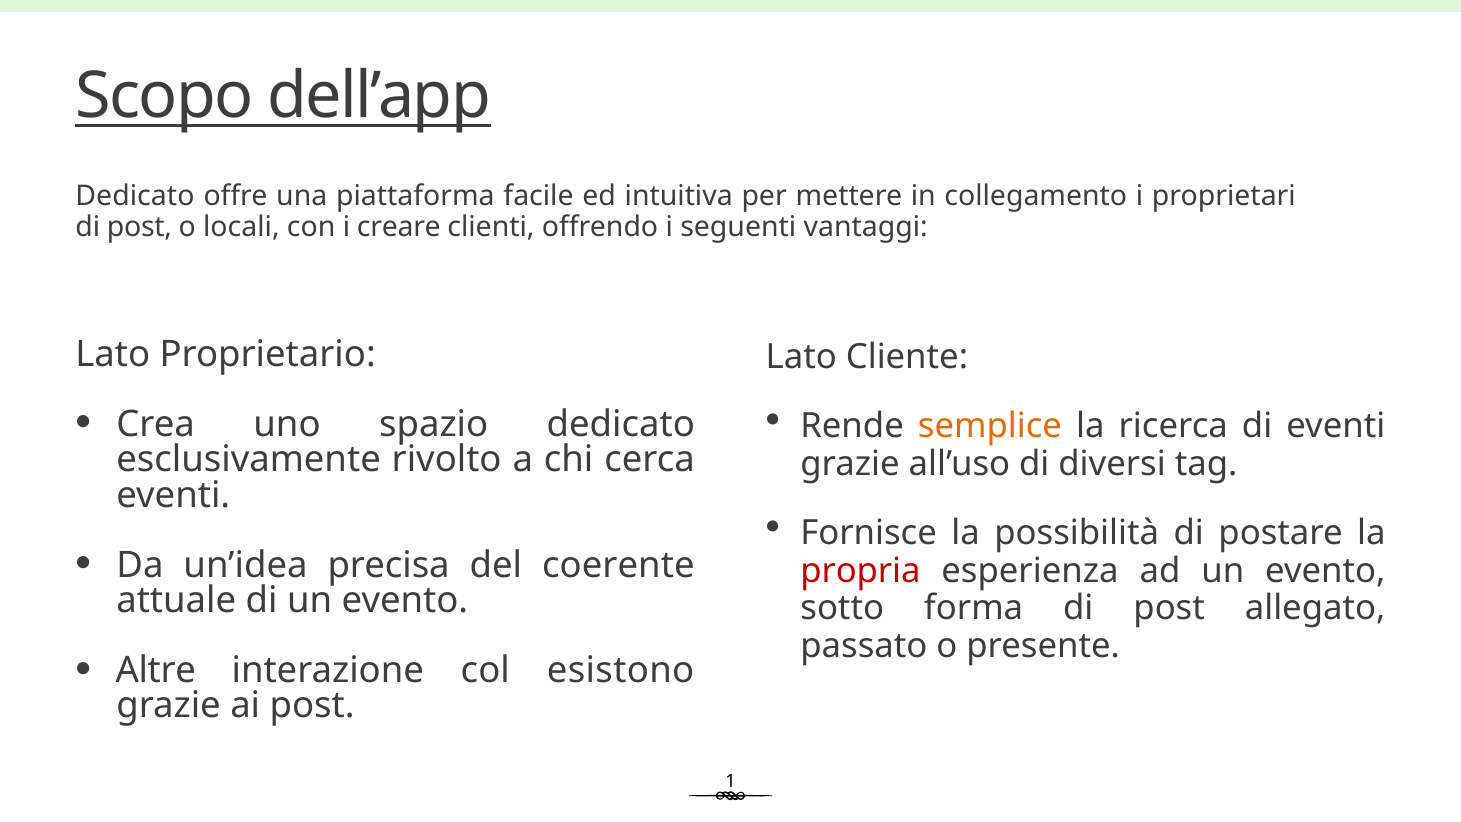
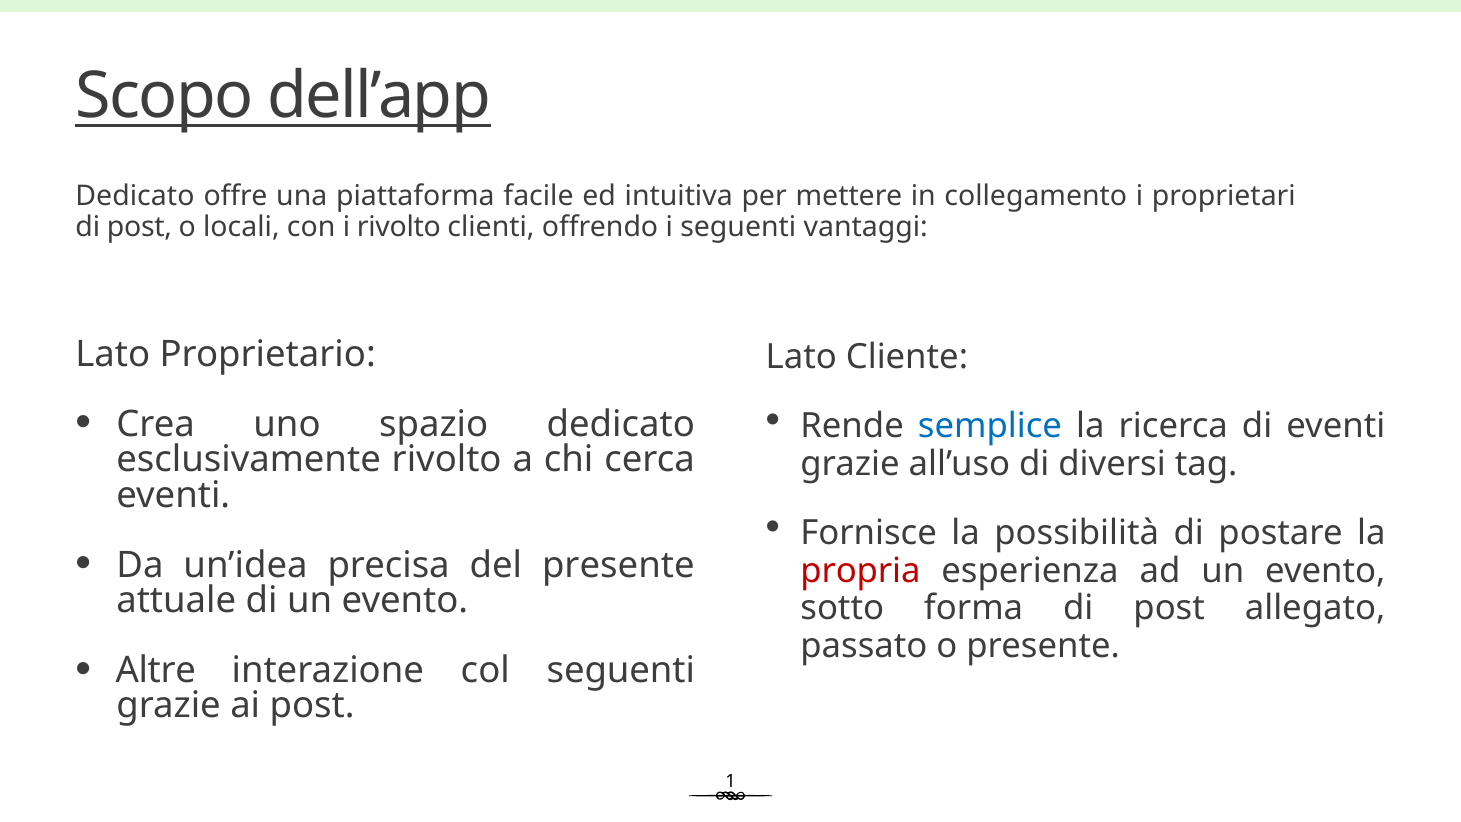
i creare: creare -> rivolto
semplice colour: orange -> blue
del coerente: coerente -> presente
col esistono: esistono -> seguenti
